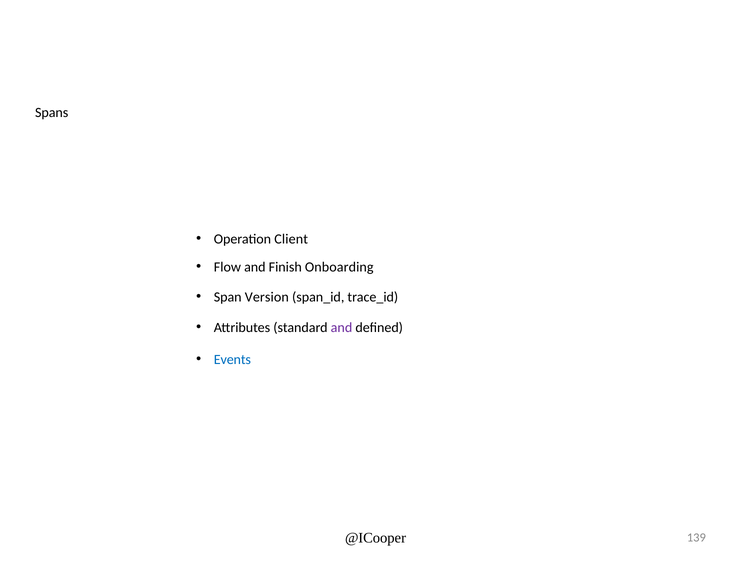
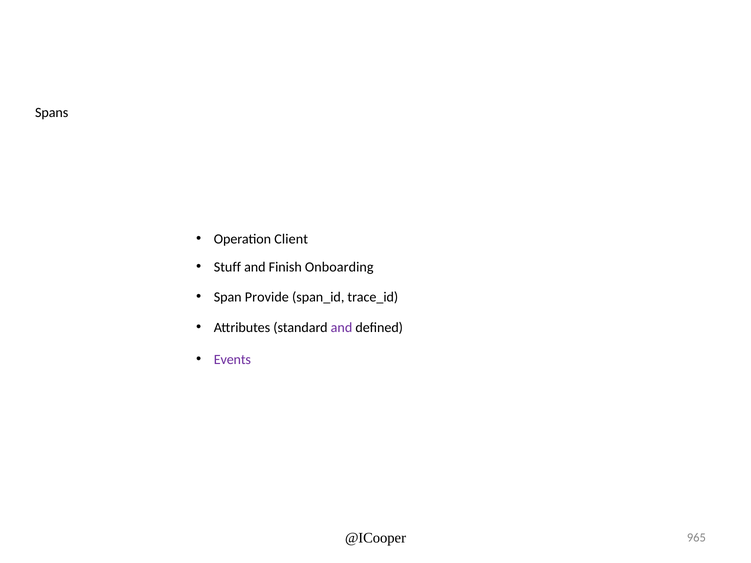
Flow: Flow -> Stuff
Version: Version -> Provide
Events colour: blue -> purple
139: 139 -> 965
